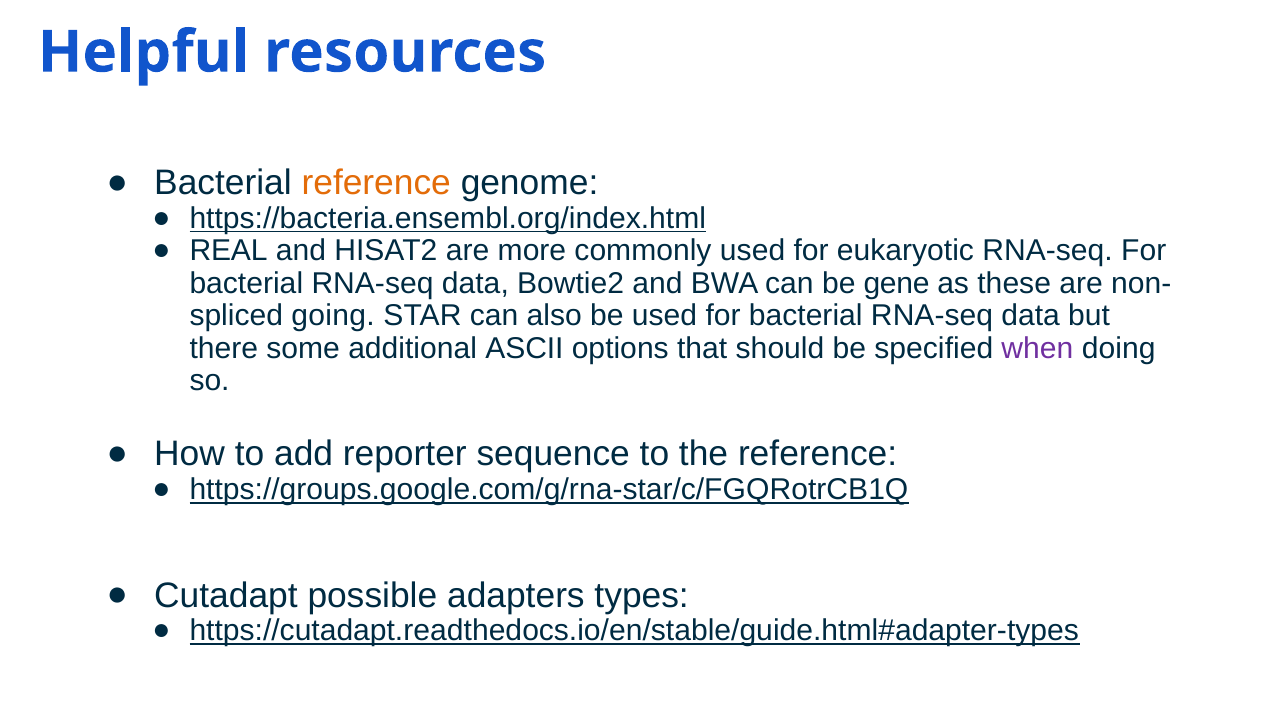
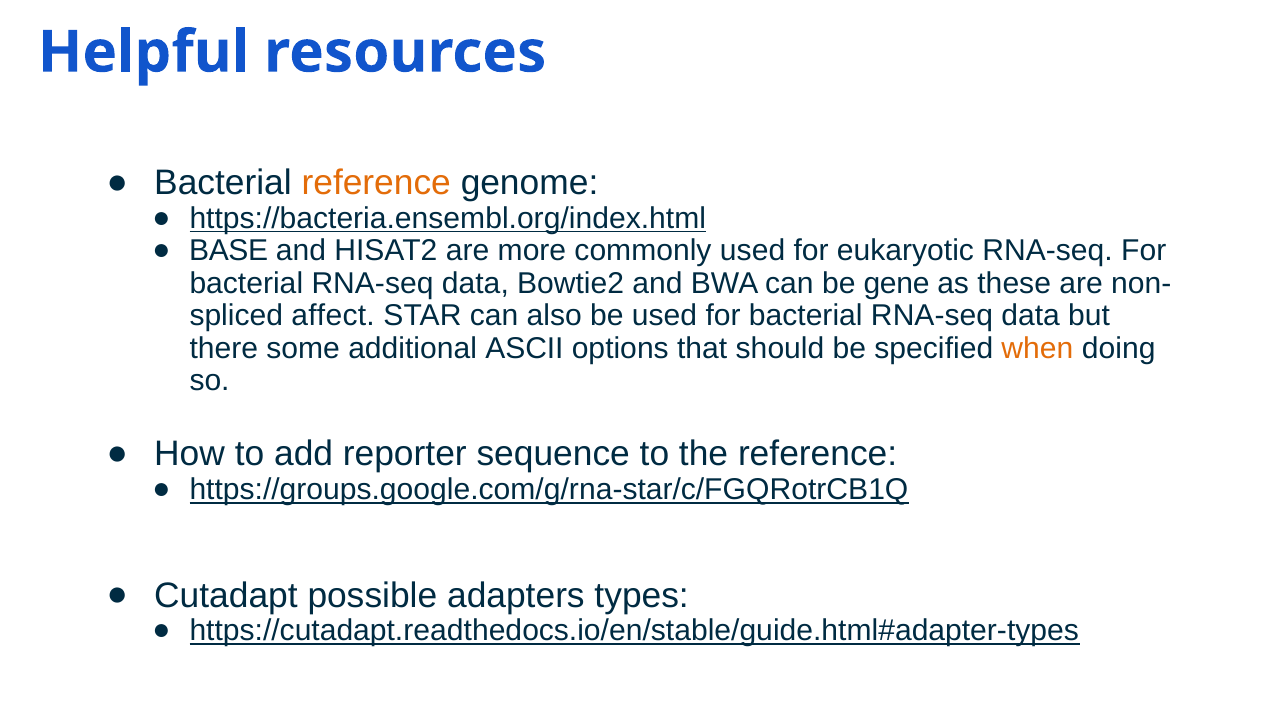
REAL: REAL -> BASE
going: going -> affect
when colour: purple -> orange
